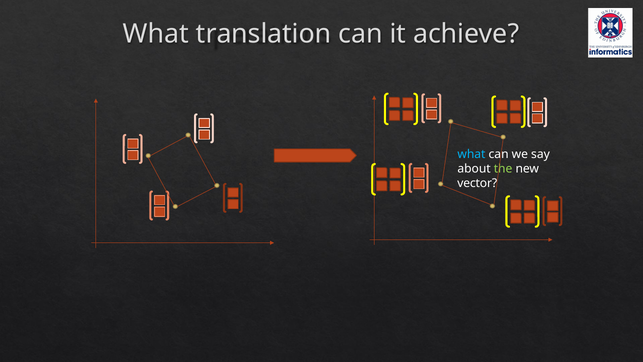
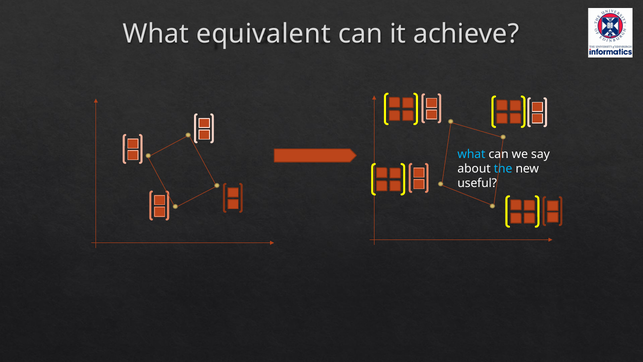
translation: translation -> equivalent
the colour: light green -> light blue
vector: vector -> useful
